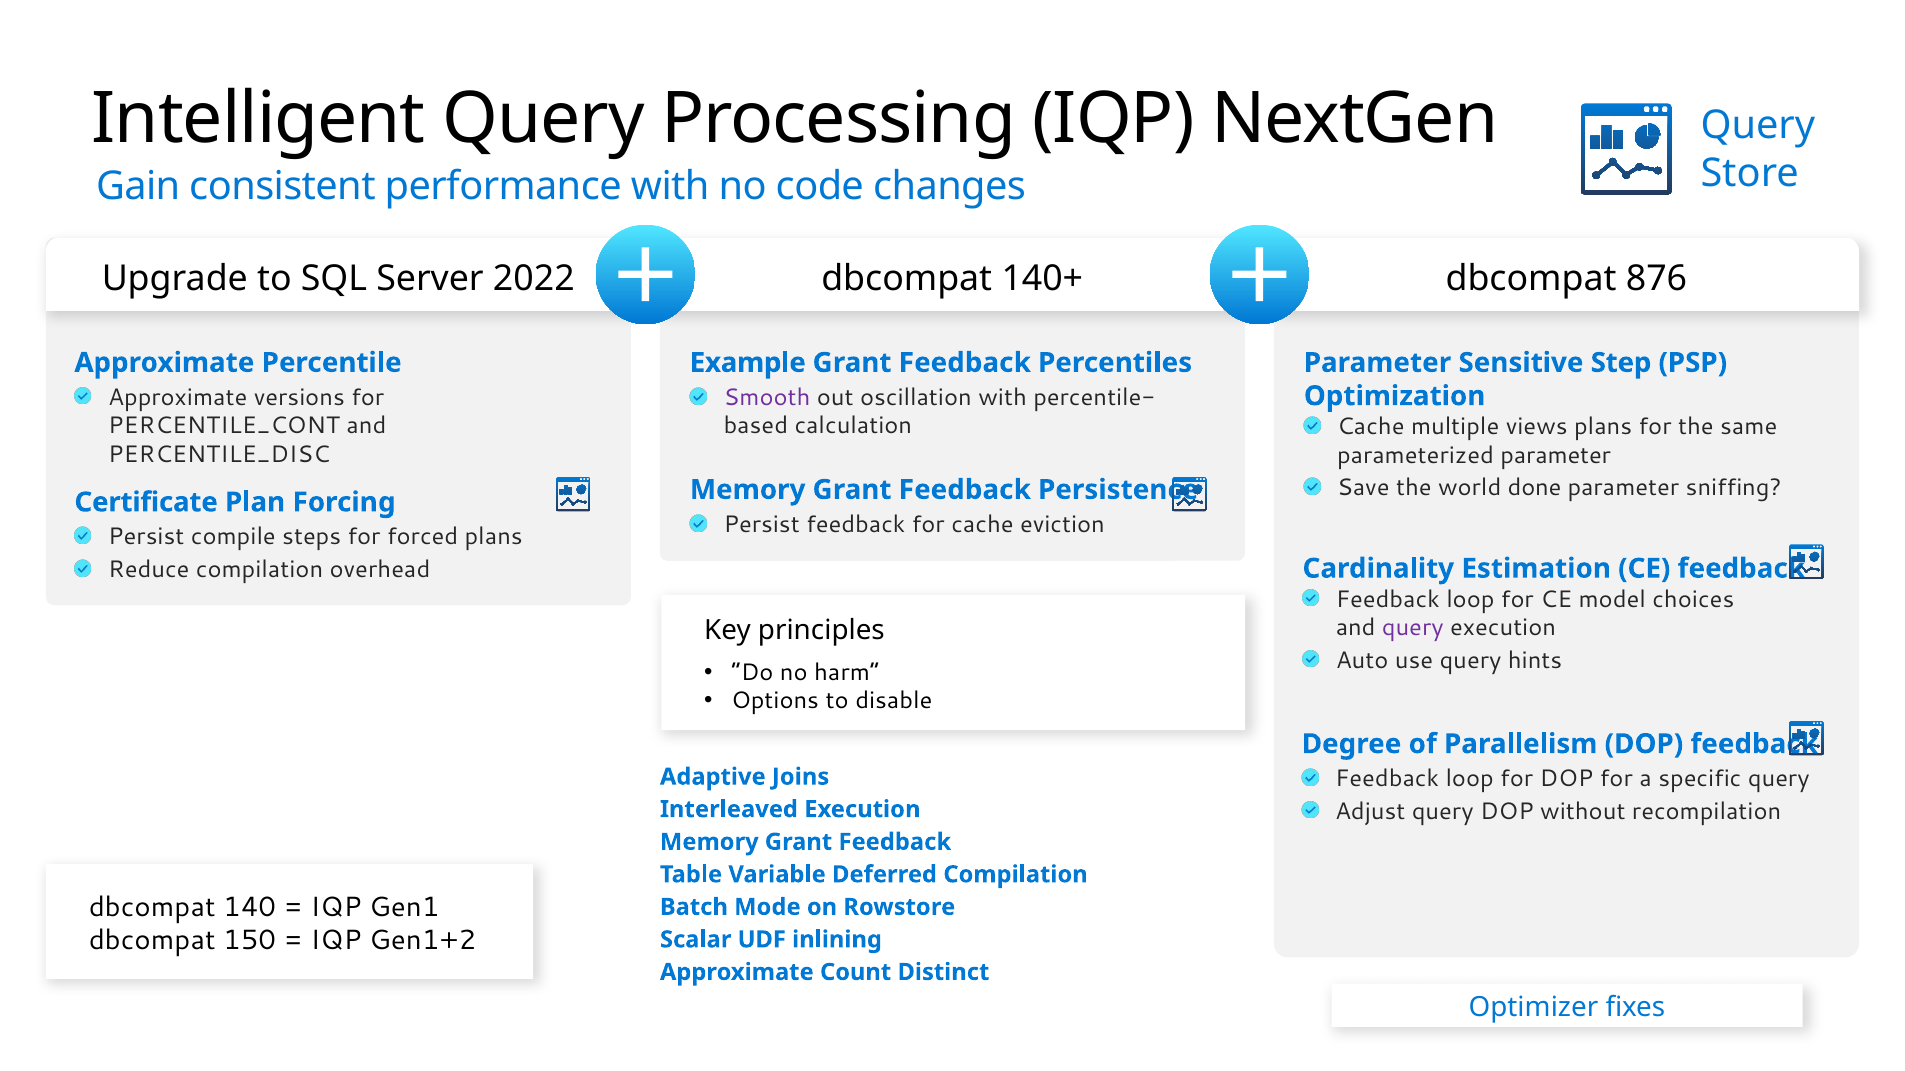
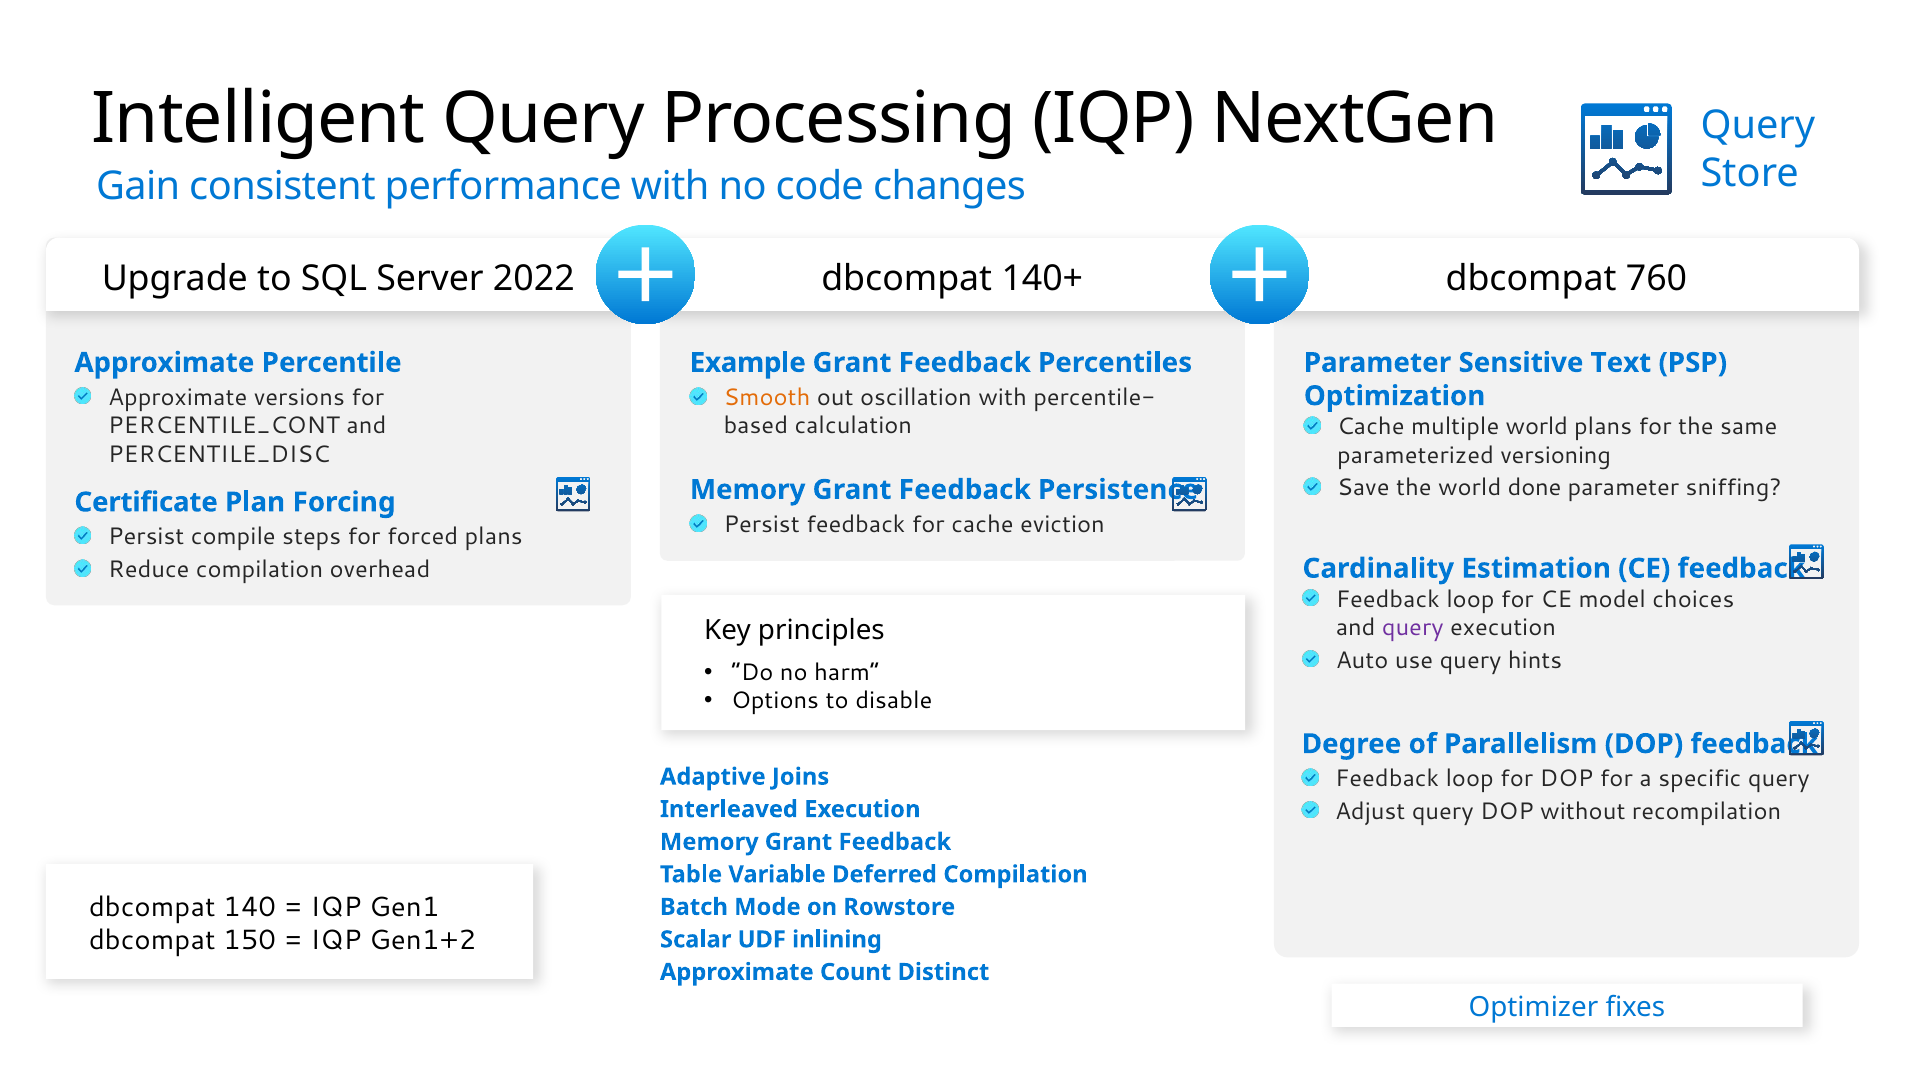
876: 876 -> 760
Step: Step -> Text
Smooth colour: purple -> orange
multiple views: views -> world
parameterized parameter: parameter -> versioning
